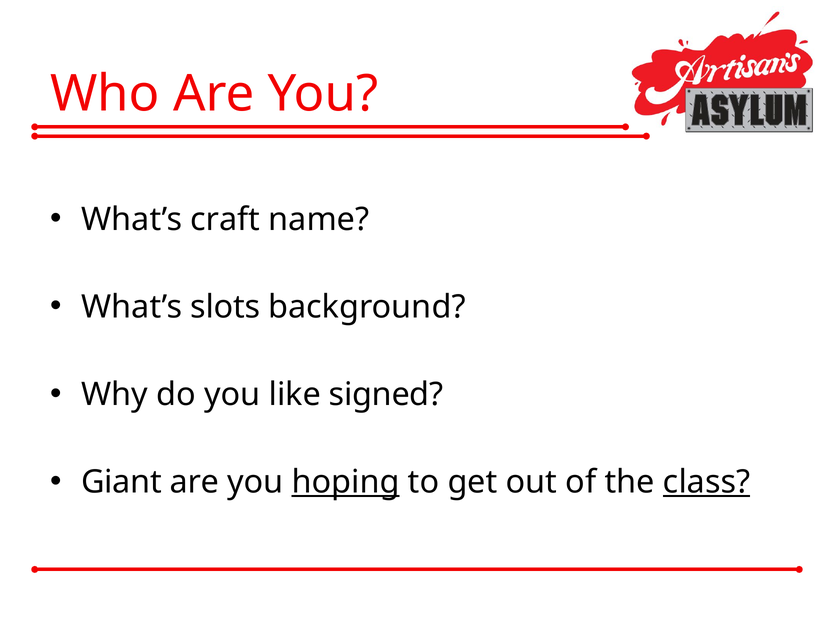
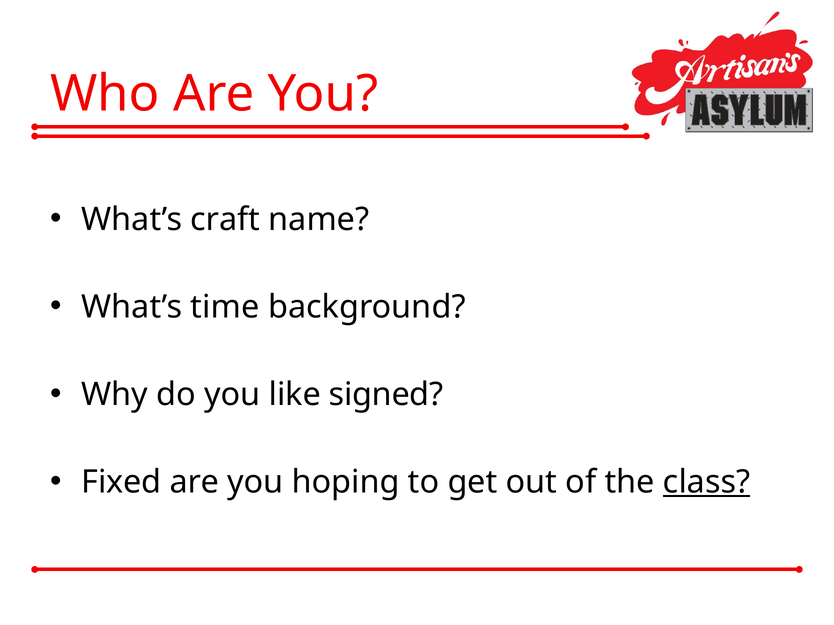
slots: slots -> time
Giant: Giant -> Fixed
hoping underline: present -> none
